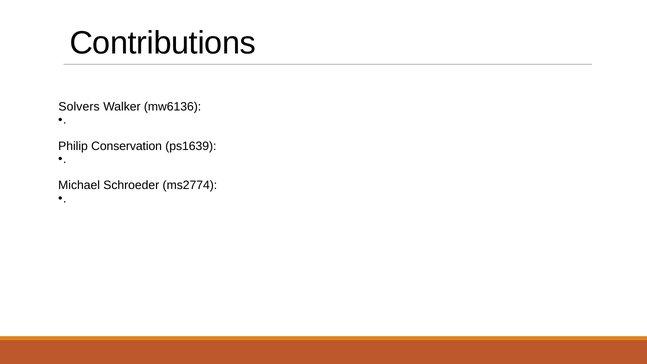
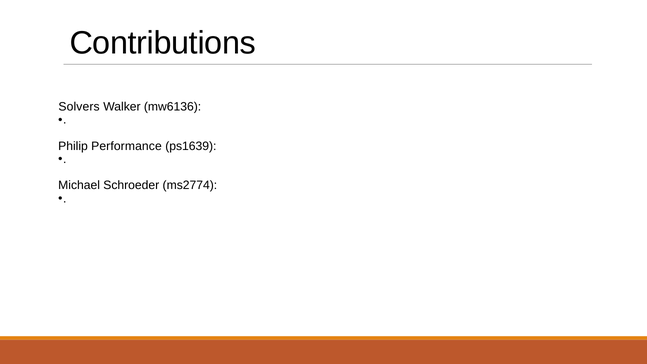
Conservation: Conservation -> Performance
